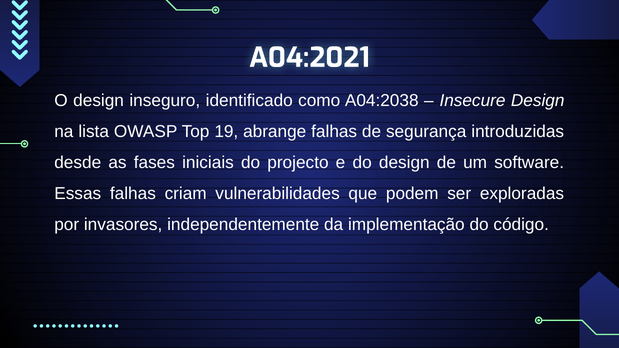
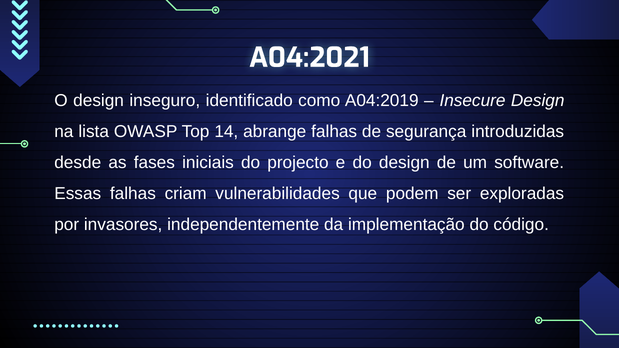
A04:2038: A04:2038 -> A04:2019
19: 19 -> 14
